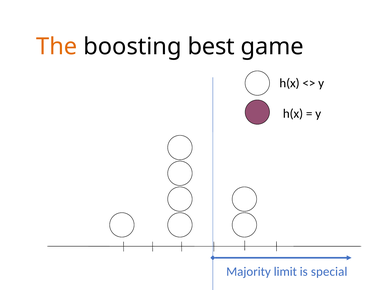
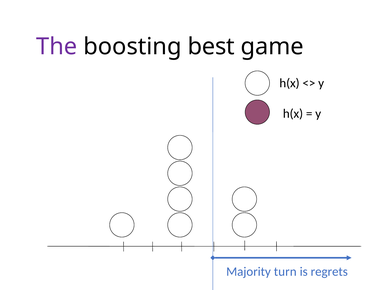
The colour: orange -> purple
limit: limit -> turn
special: special -> regrets
